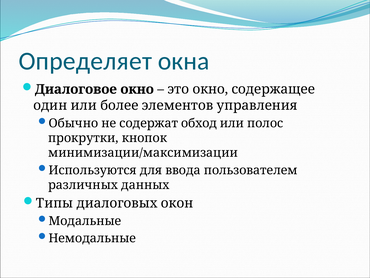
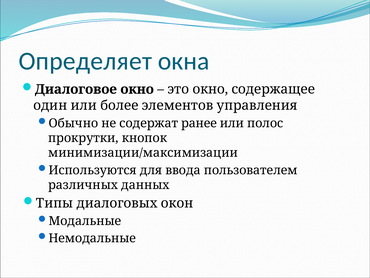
обход: обход -> ранее
